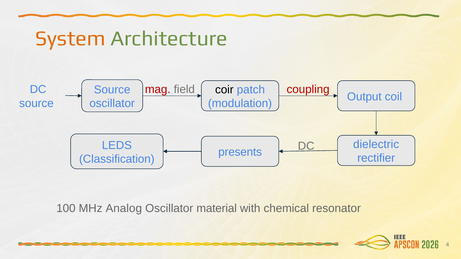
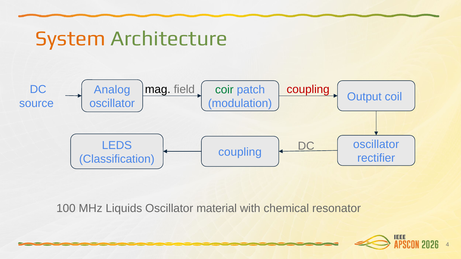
mag colour: red -> black
Source at (112, 90): Source -> Analog
coir colour: black -> green
dielectric at (376, 144): dielectric -> oscillator
presents at (240, 152): presents -> coupling
Analog: Analog -> Liquids
